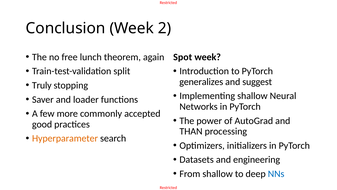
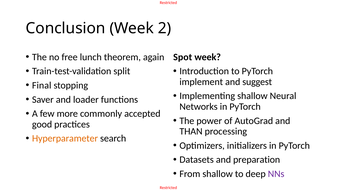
generalizes: generalizes -> implement
Truly: Truly -> Final
engineering: engineering -> preparation
NNs colour: blue -> purple
